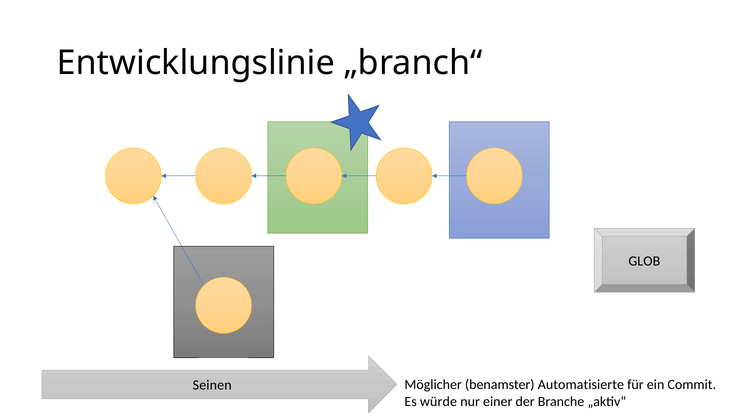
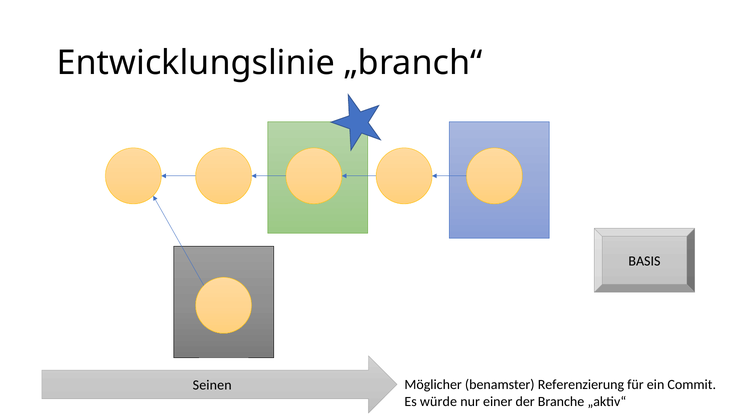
GLOB: GLOB -> BASIS
Automatisierte: Automatisierte -> Referenzierung
